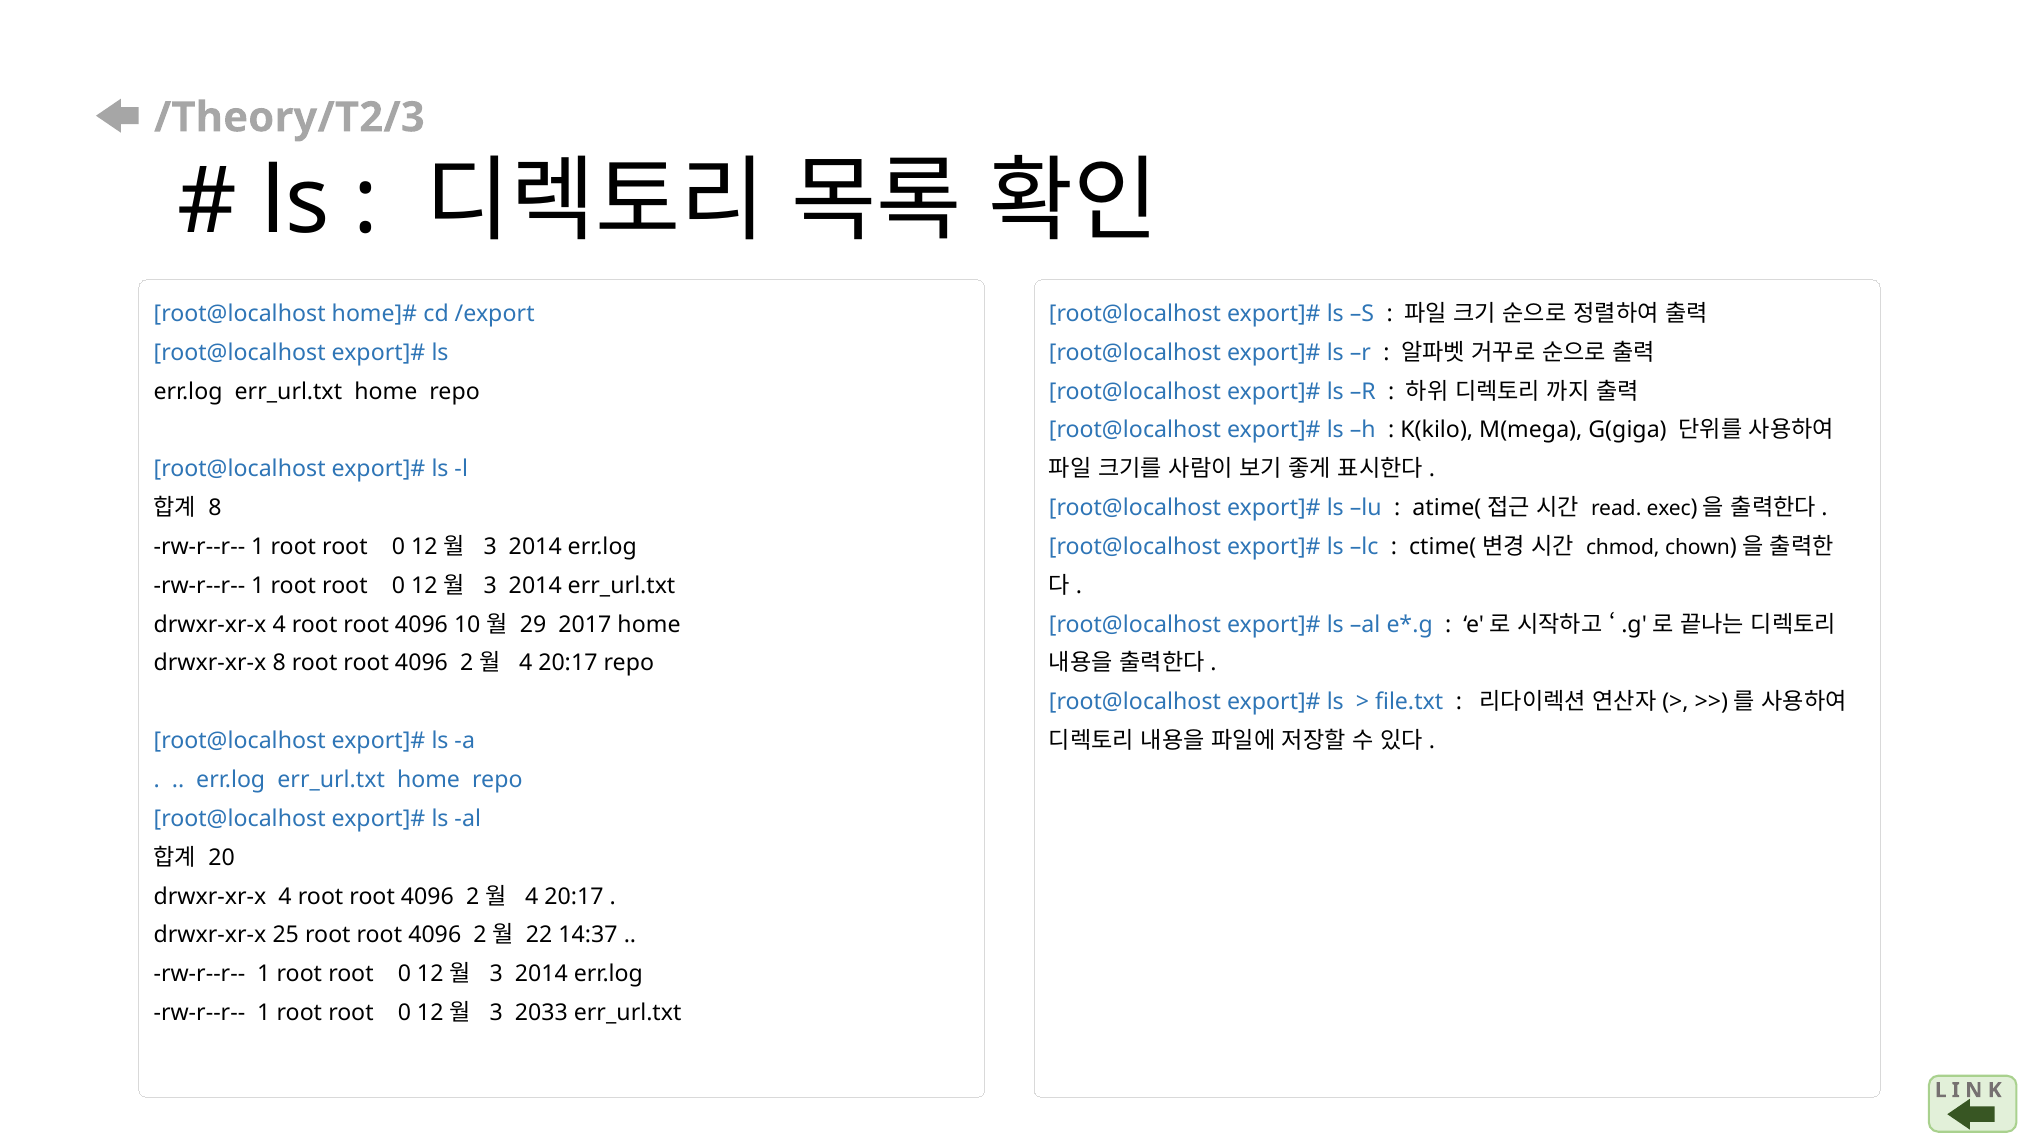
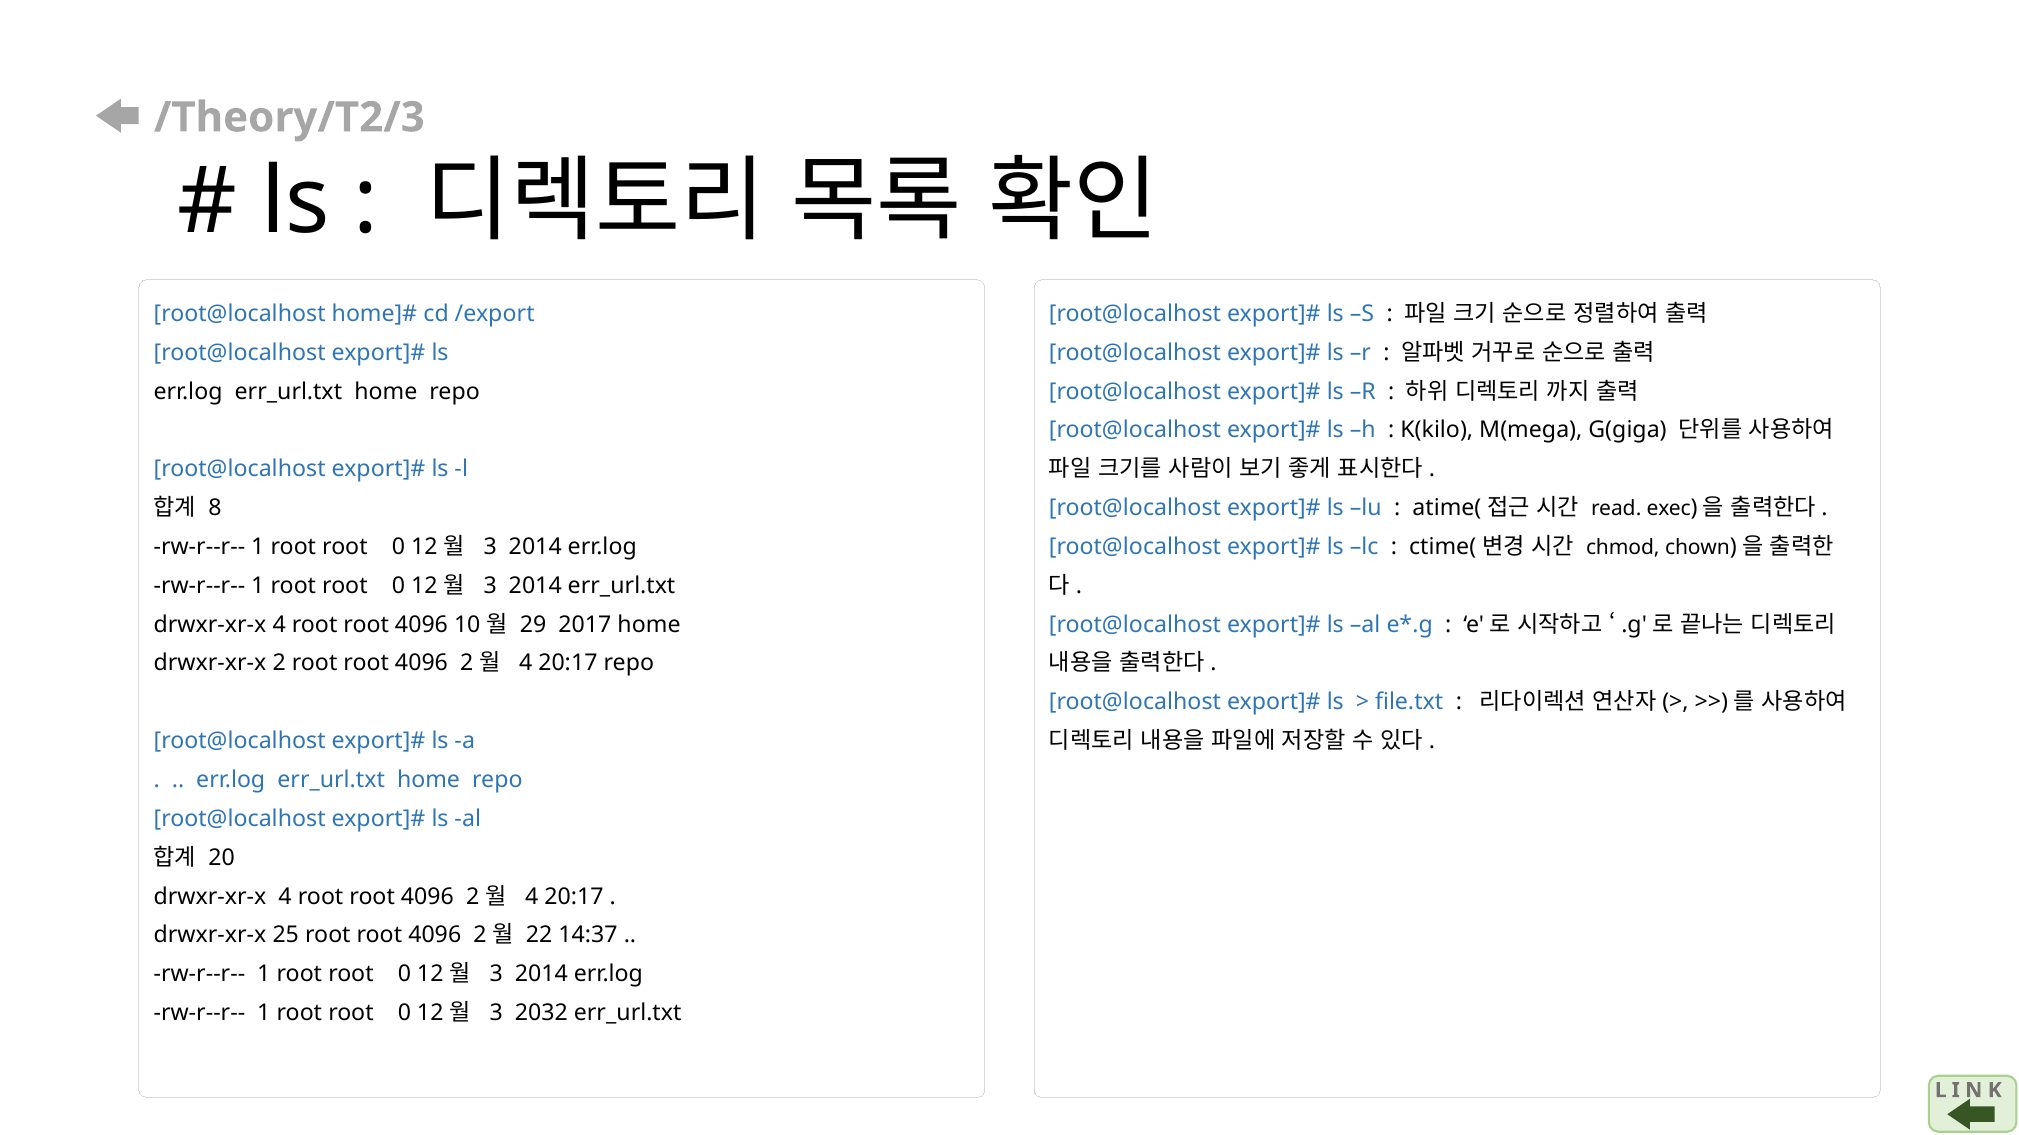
drwxr-xr-x 8: 8 -> 2
2033: 2033 -> 2032
